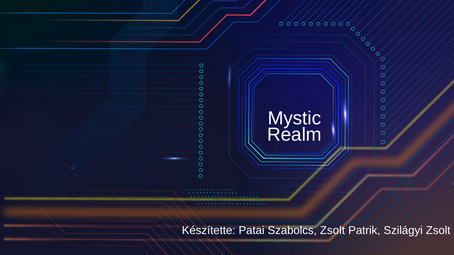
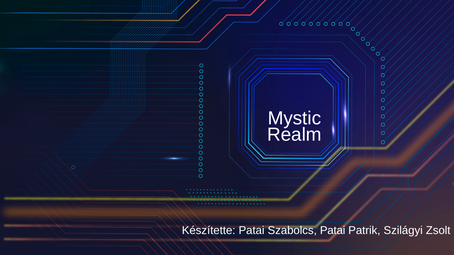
Szabolcs Zsolt: Zsolt -> Patai
